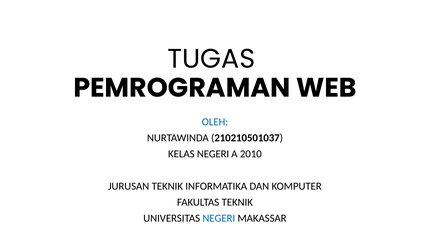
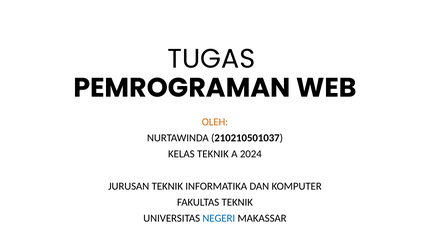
OLEH colour: blue -> orange
KELAS NEGERI: NEGERI -> TEKNIK
2010: 2010 -> 2024
